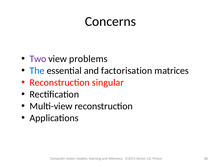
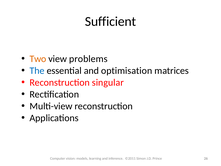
Concerns: Concerns -> Sufficient
Two colour: purple -> orange
factorisation: factorisation -> optimisation
